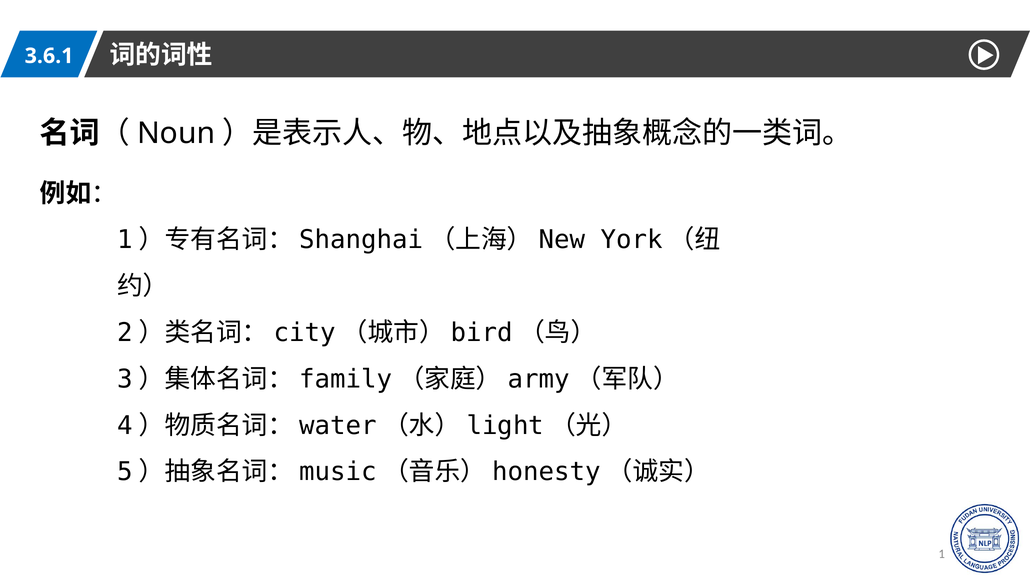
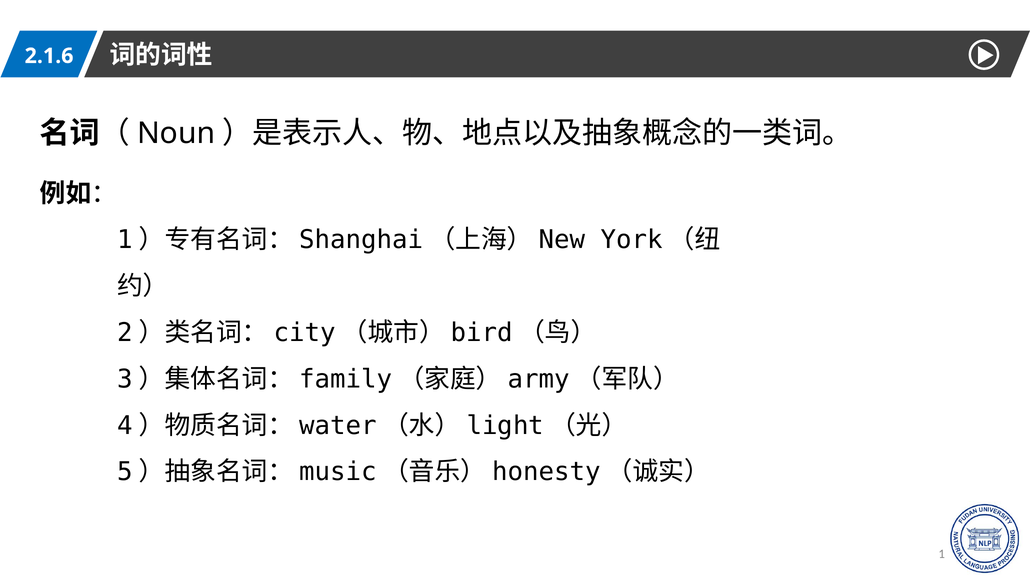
3.6.1: 3.6.1 -> 2.1.6
